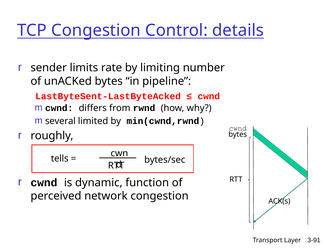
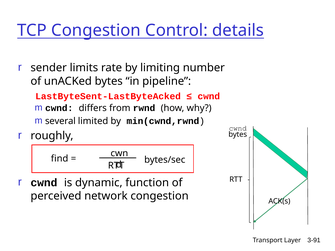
tells: tells -> find
